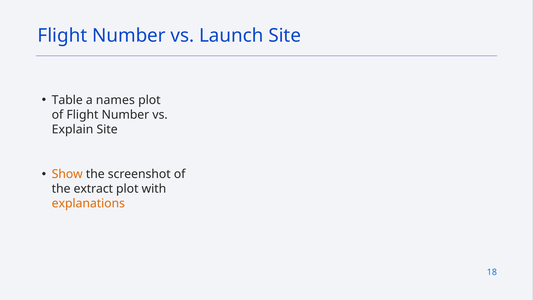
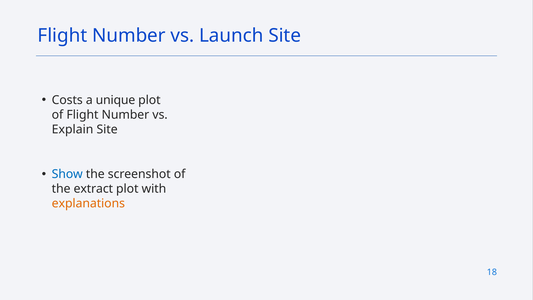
Table: Table -> Costs
names: names -> unique
Show colour: orange -> blue
